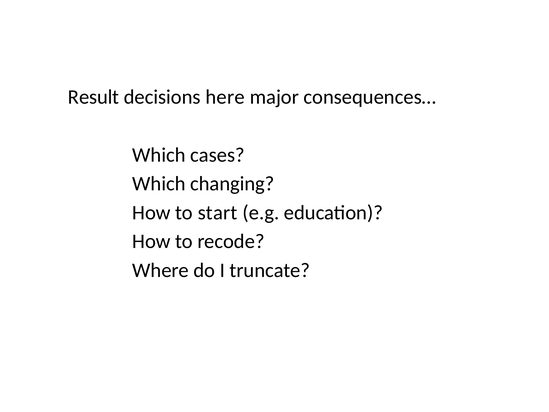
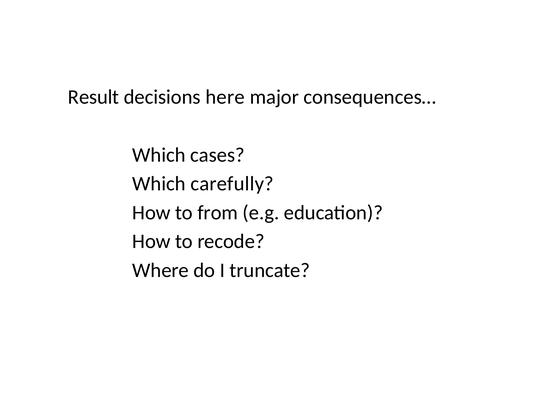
changing: changing -> carefully
start: start -> from
